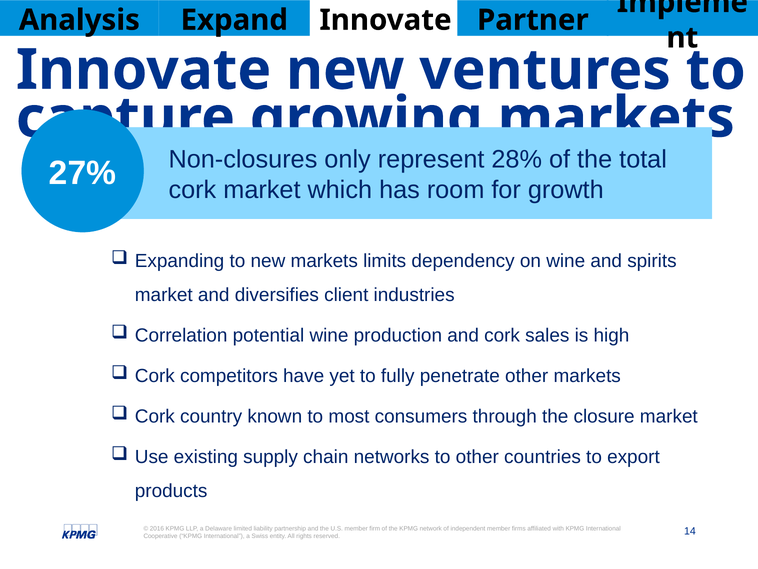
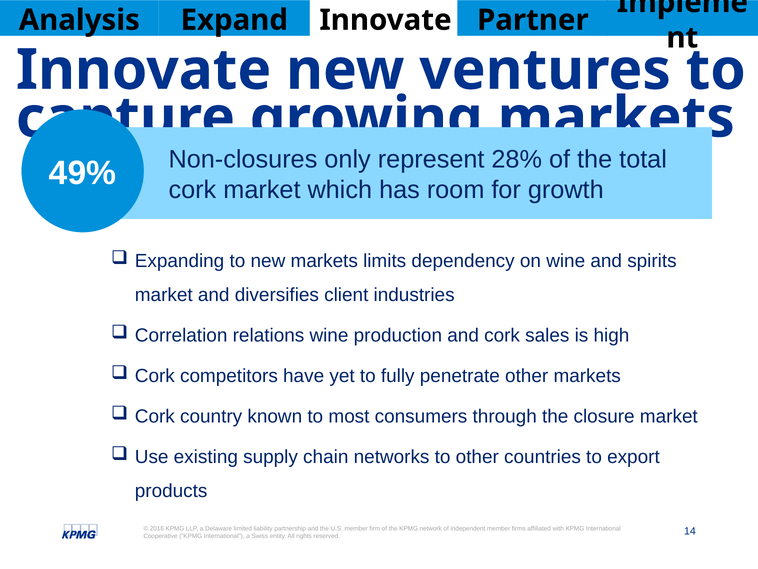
27%: 27% -> 49%
potential: potential -> relations
